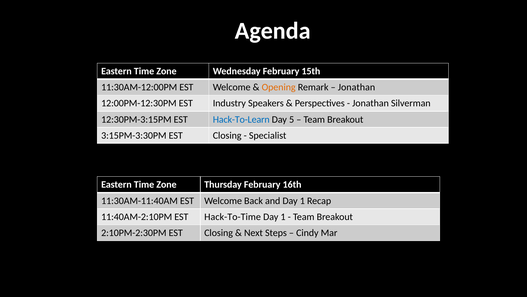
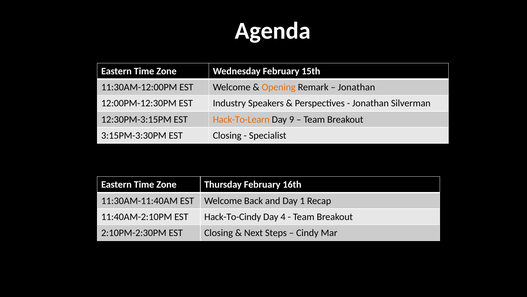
Hack-To-Learn colour: blue -> orange
5: 5 -> 9
Hack-To-Time: Hack-To-Time -> Hack-To-Cindy
1 at (283, 216): 1 -> 4
